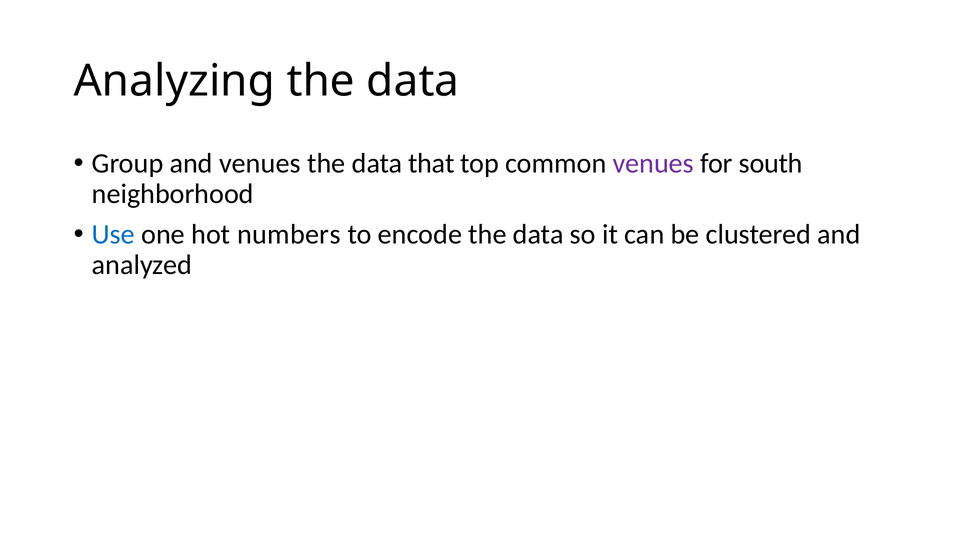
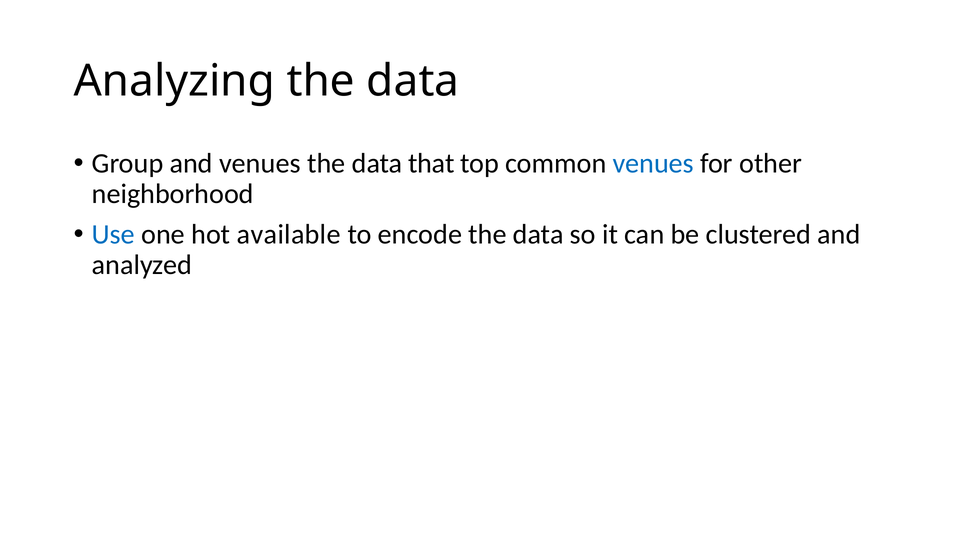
venues at (653, 163) colour: purple -> blue
south: south -> other
numbers: numbers -> available
